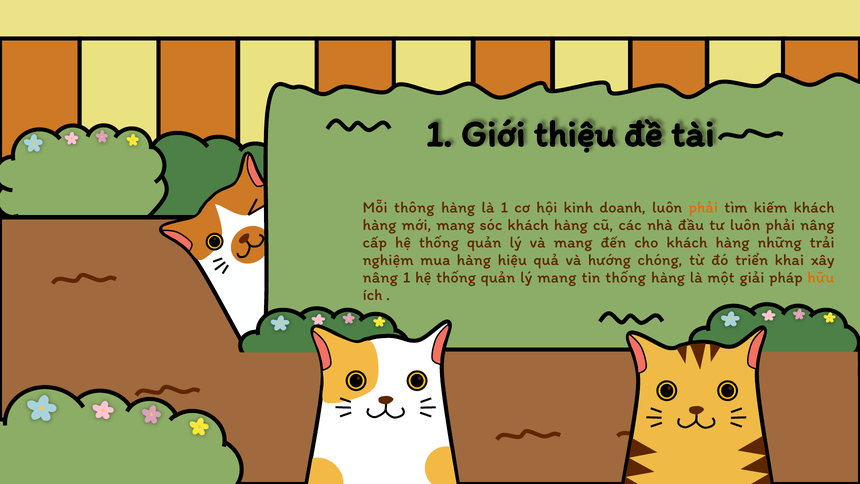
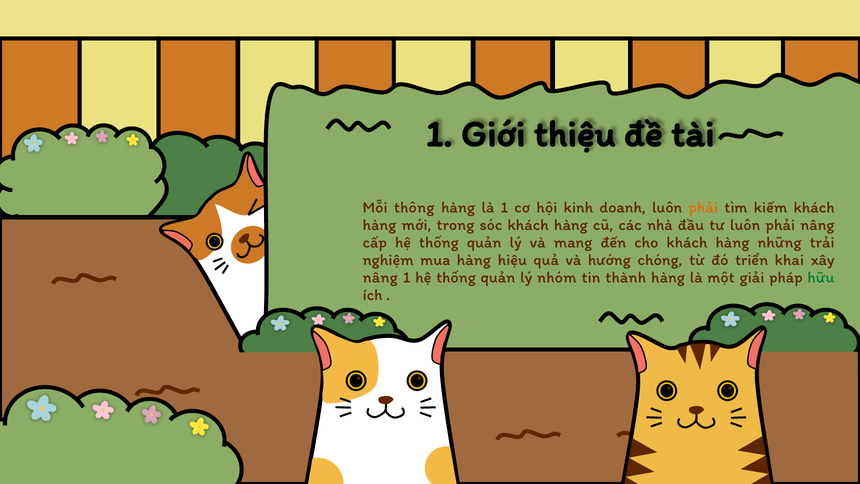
mới mang: mang -> trong
lý mang: mang -> nhóm
tin thống: thống -> thành
hữu colour: orange -> green
